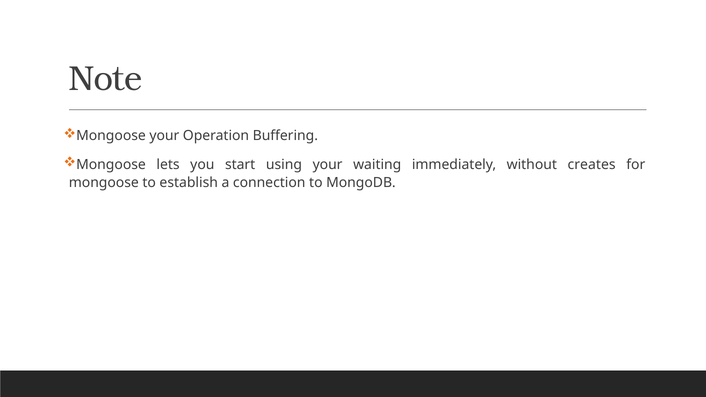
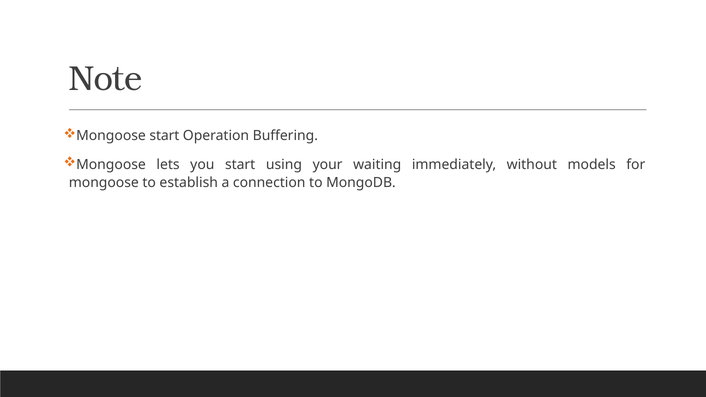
Mongoose your: your -> start
creates: creates -> models
